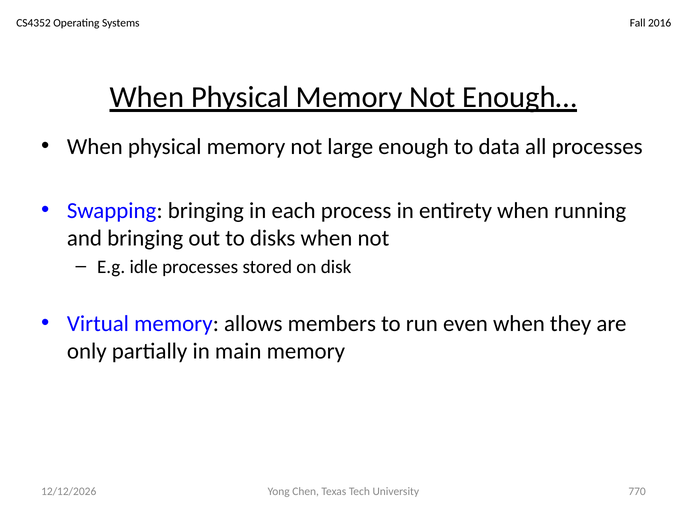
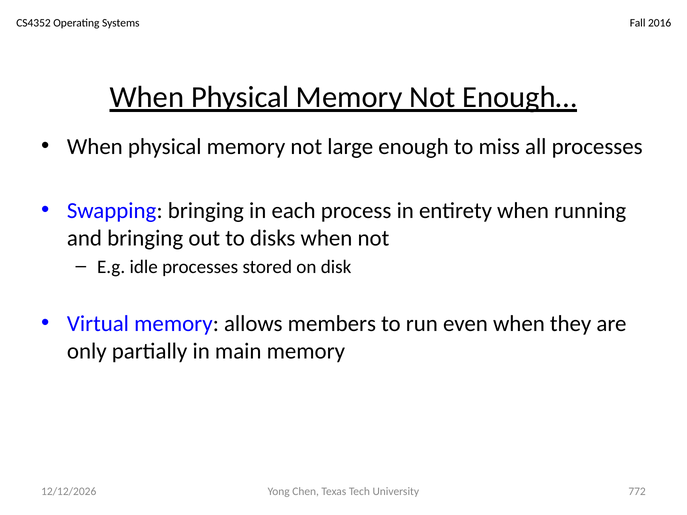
data: data -> miss
770: 770 -> 772
